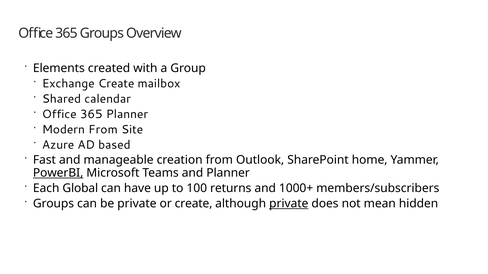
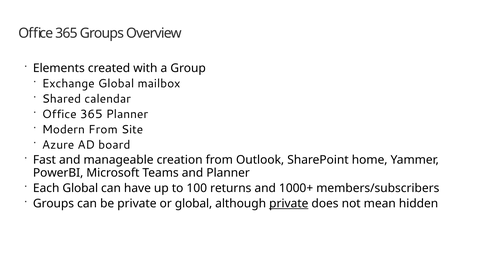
Exchange Create: Create -> Global
based: based -> board
PowerBI underline: present -> none
or create: create -> global
